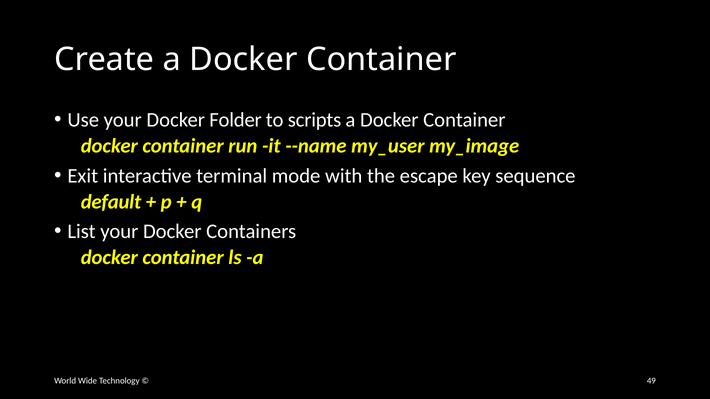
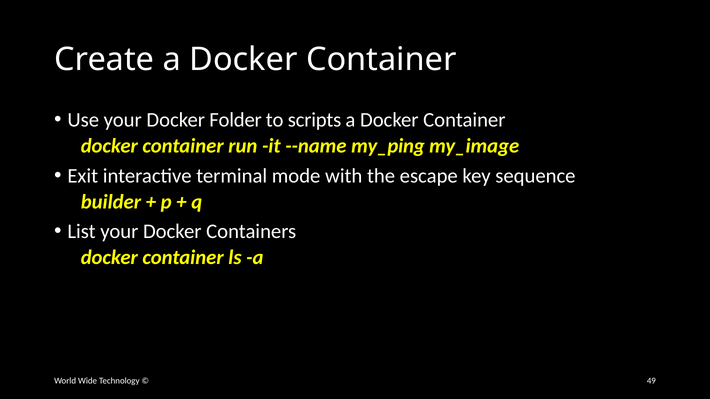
my_user: my_user -> my_ping
default: default -> builder
